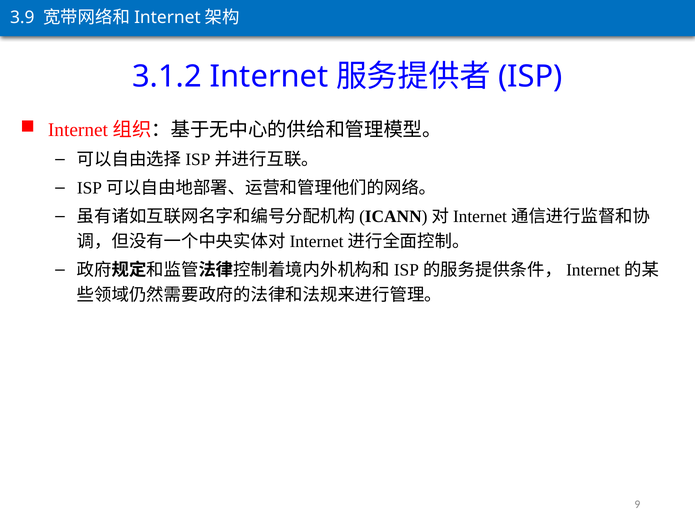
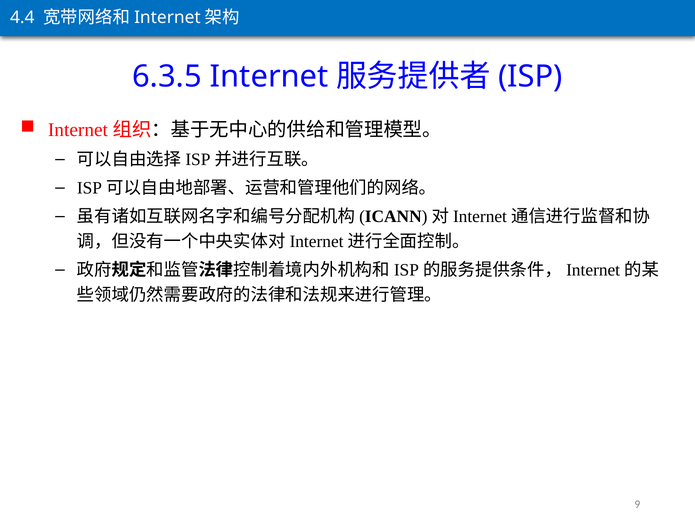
3.9: 3.9 -> 4.4
3.1.2: 3.1.2 -> 6.3.5
